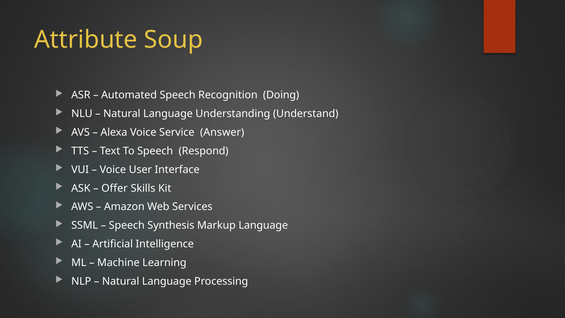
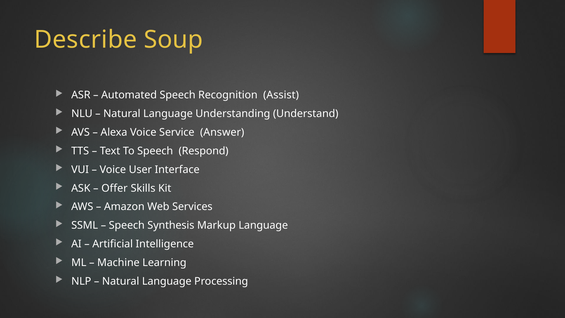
Attribute: Attribute -> Describe
Doing: Doing -> Assist
